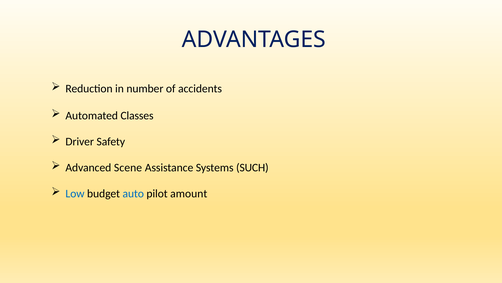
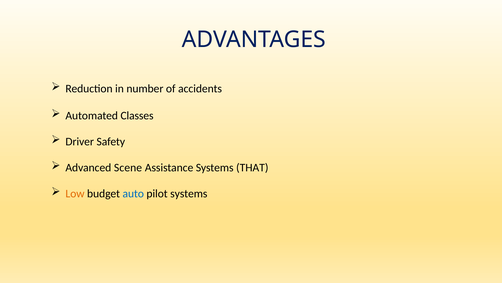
SUCH: SUCH -> THAT
Low colour: blue -> orange
pilot amount: amount -> systems
